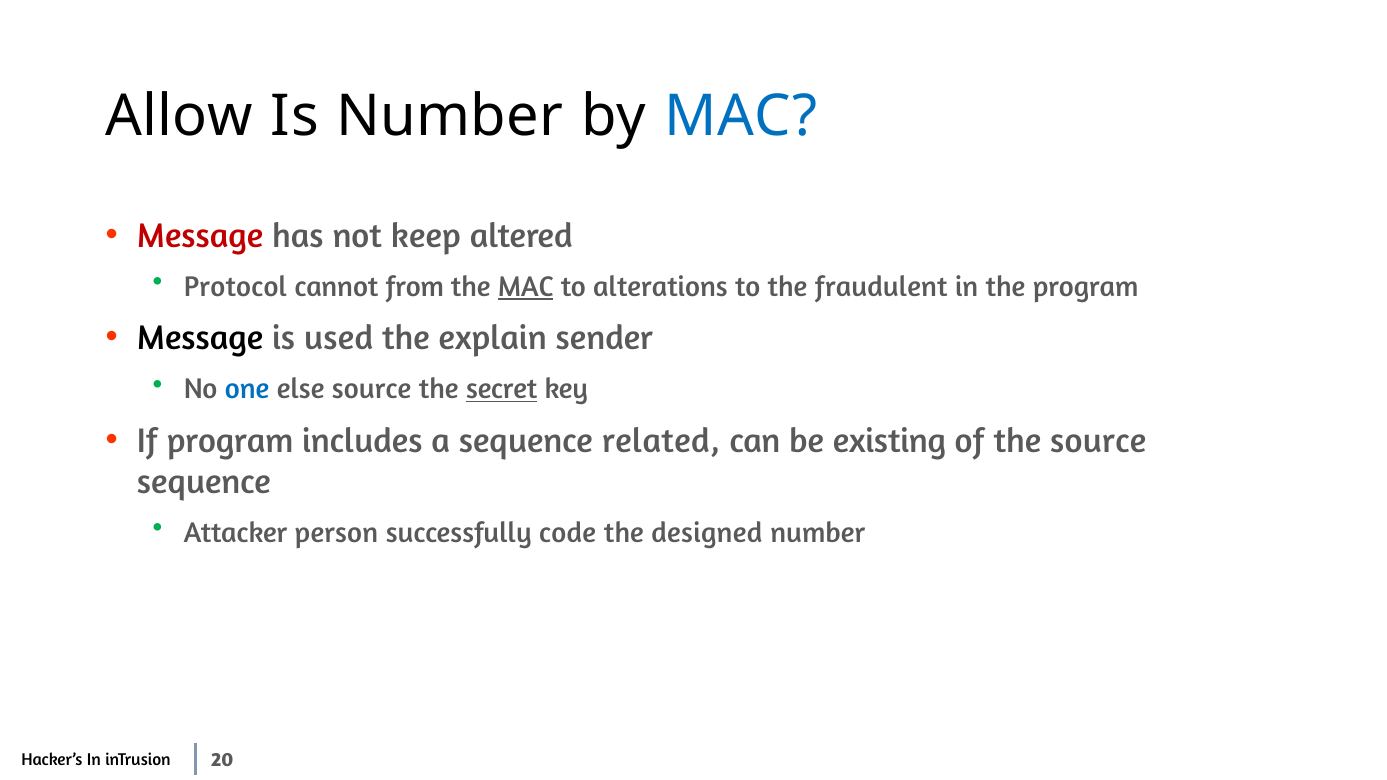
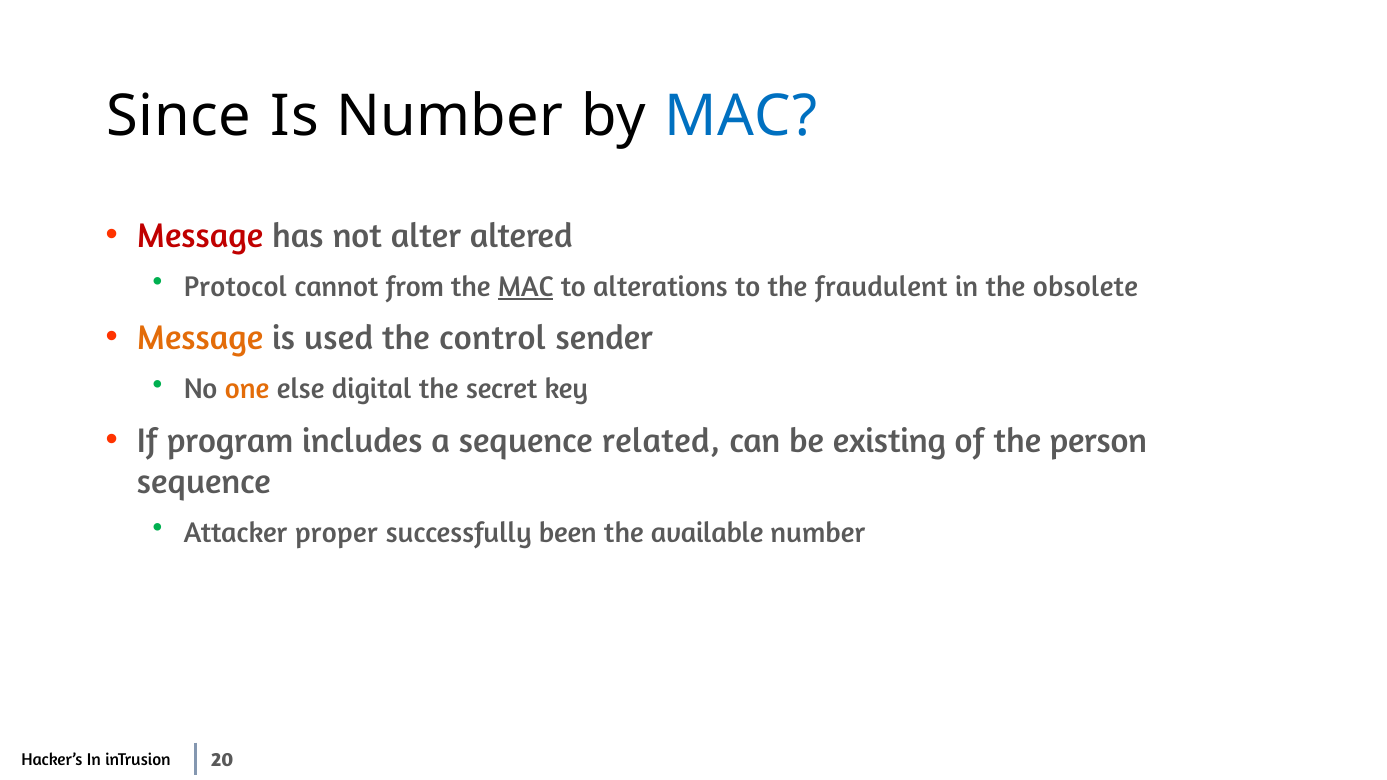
Allow: Allow -> Since
keep: keep -> alter
the program: program -> obsolete
Message at (200, 338) colour: black -> orange
explain: explain -> control
one colour: blue -> orange
else source: source -> digital
secret underline: present -> none
the source: source -> person
person: person -> proper
code: code -> been
designed: designed -> available
